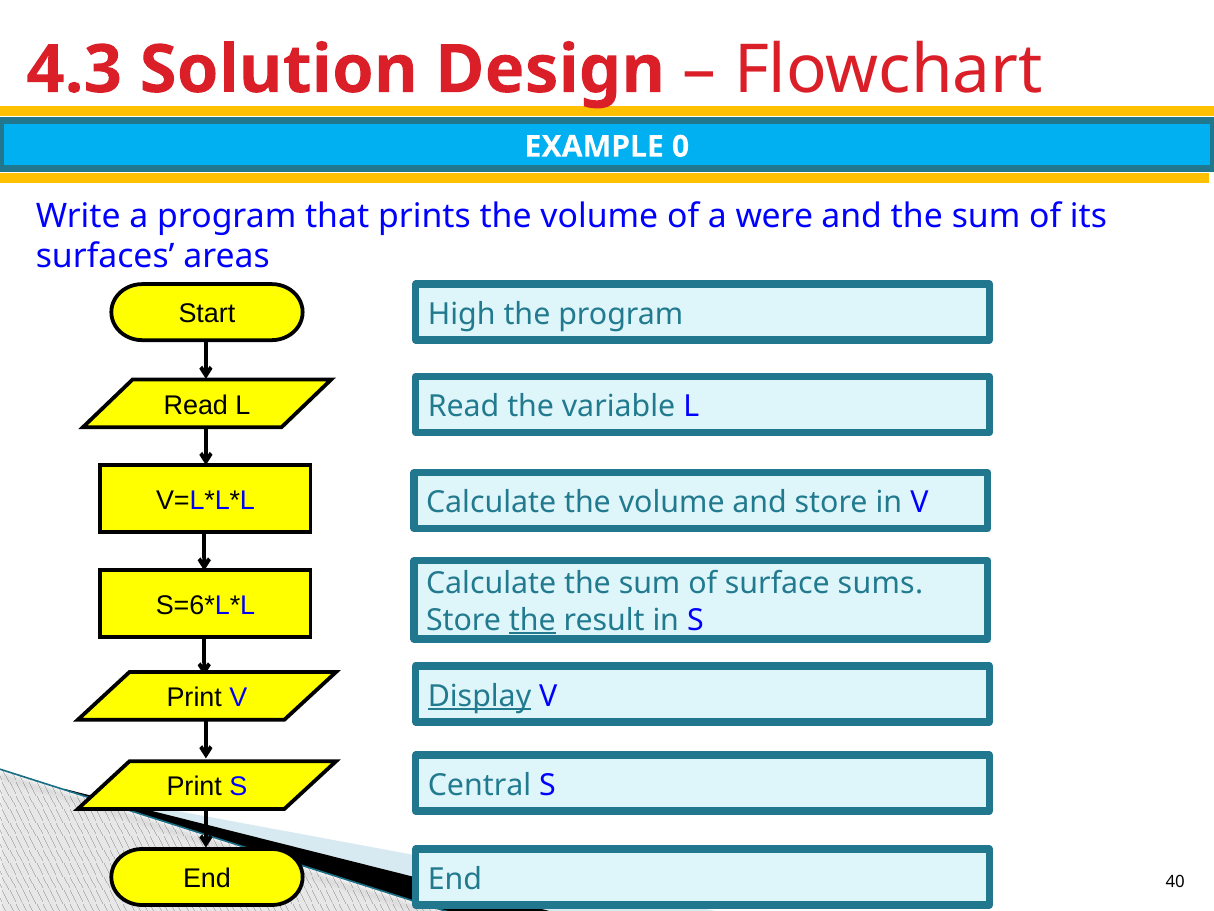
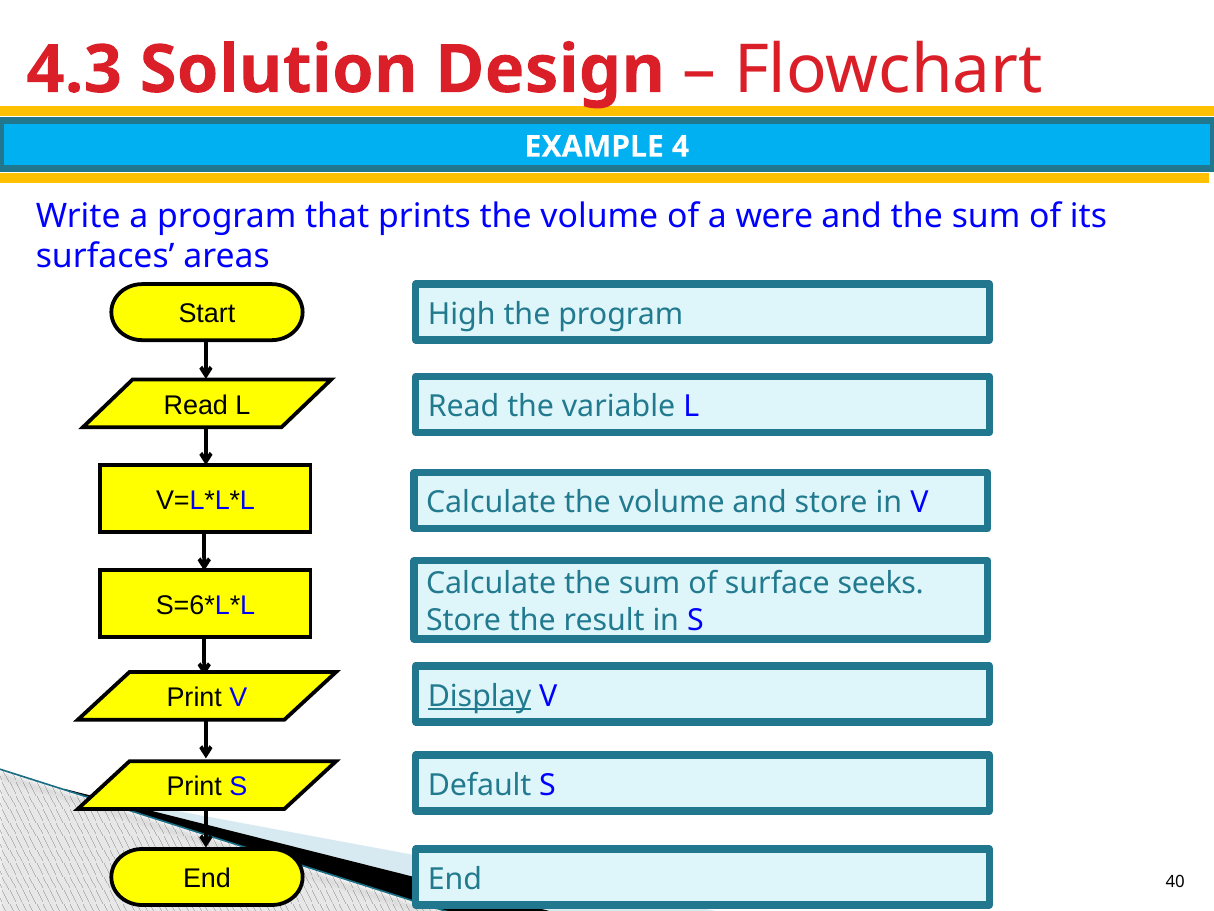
0: 0 -> 4
sums: sums -> seeks
the at (532, 620) underline: present -> none
Central: Central -> Default
